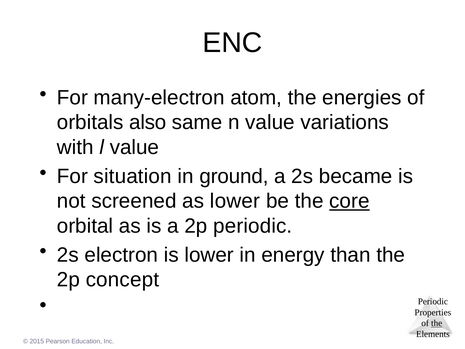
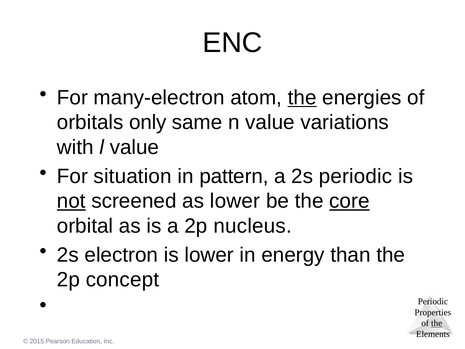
the at (302, 98) underline: none -> present
also: also -> only
ground: ground -> pattern
2s became: became -> periodic
not underline: none -> present
2p periodic: periodic -> nucleus
